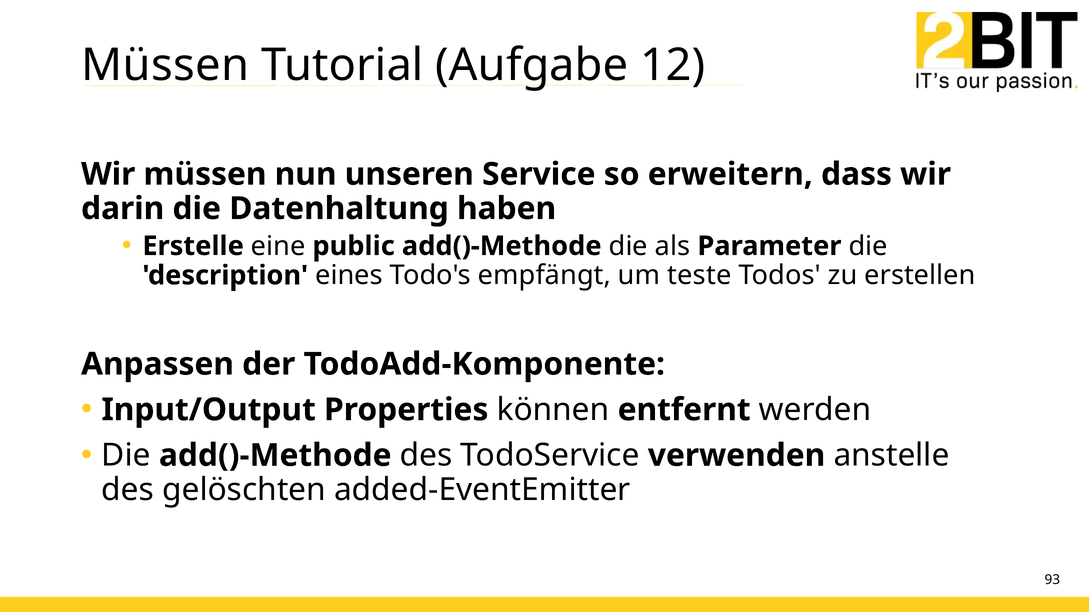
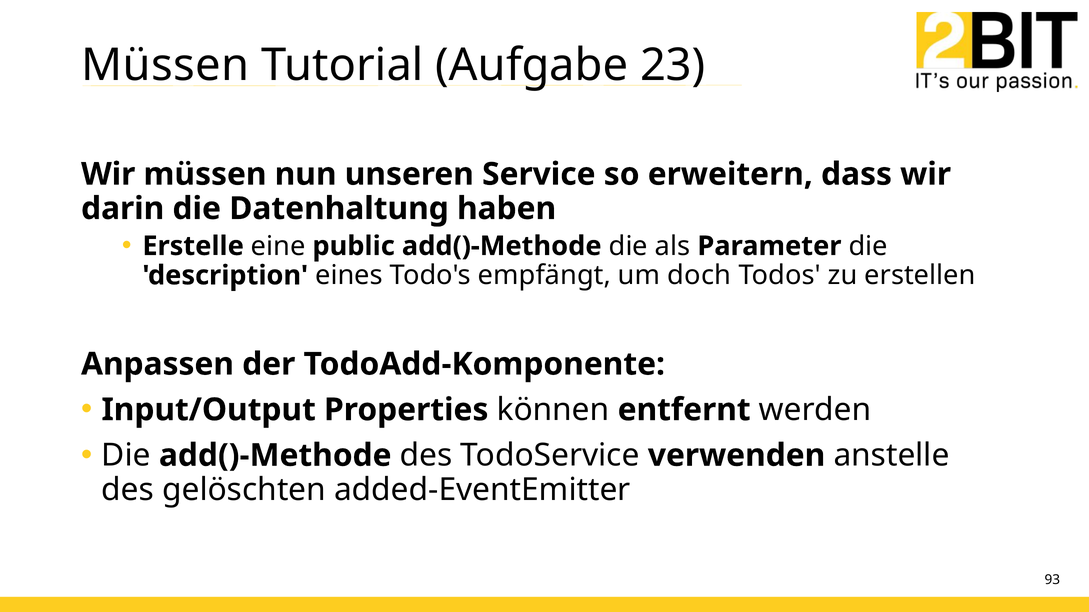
12: 12 -> 23
teste: teste -> doch
